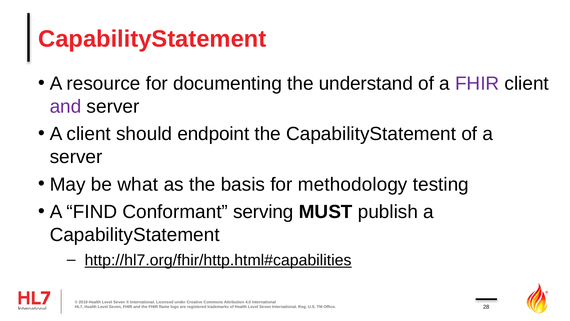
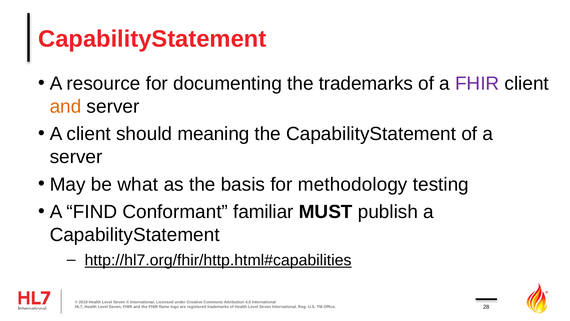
the understand: understand -> trademarks
and at (66, 106) colour: purple -> orange
endpoint: endpoint -> meaning
serving: serving -> familiar
